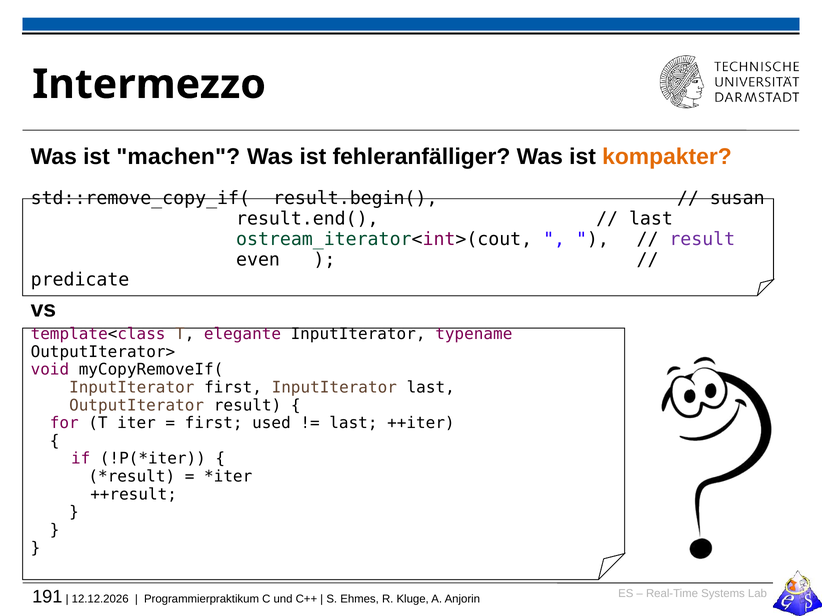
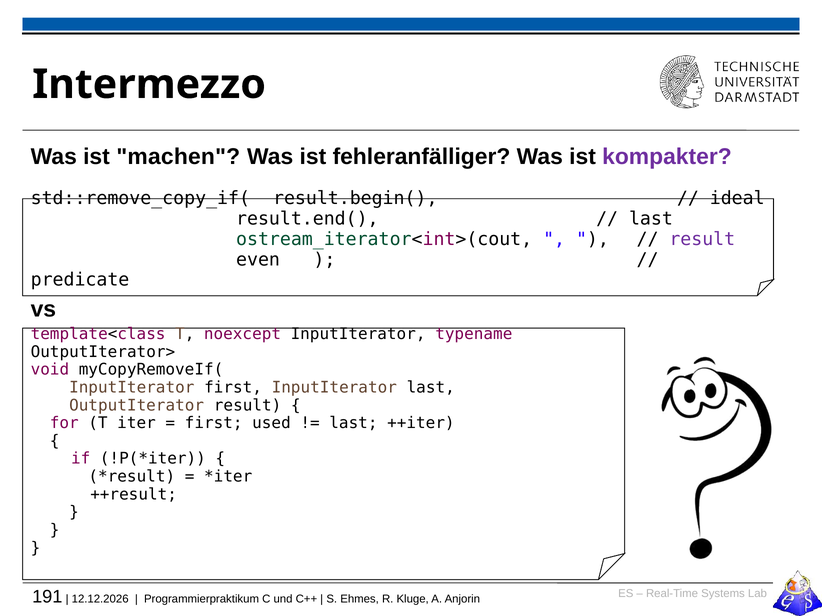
kompakter colour: orange -> purple
susan: susan -> ideal
elegante: elegante -> noexcept
